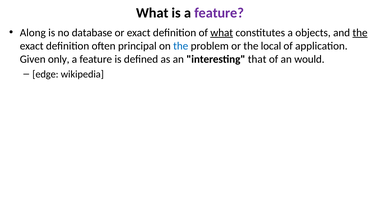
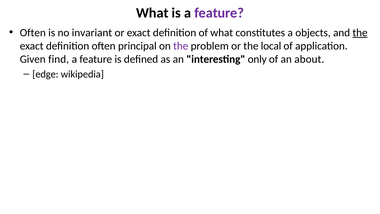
Along at (33, 33): Along -> Often
database: database -> invariant
what at (222, 33) underline: present -> none
the at (181, 46) colour: blue -> purple
only: only -> find
that: that -> only
would: would -> about
